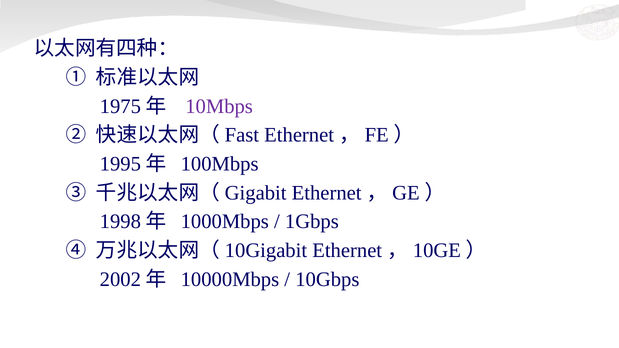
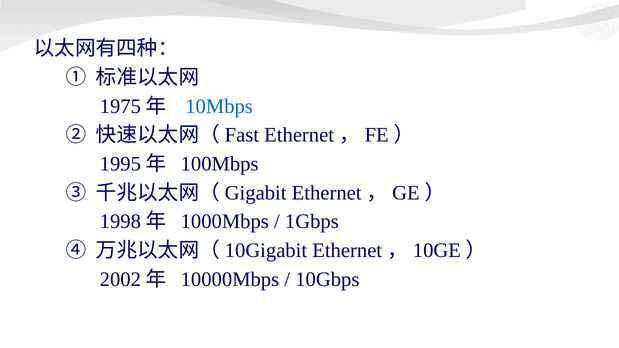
10Mbps colour: purple -> blue
